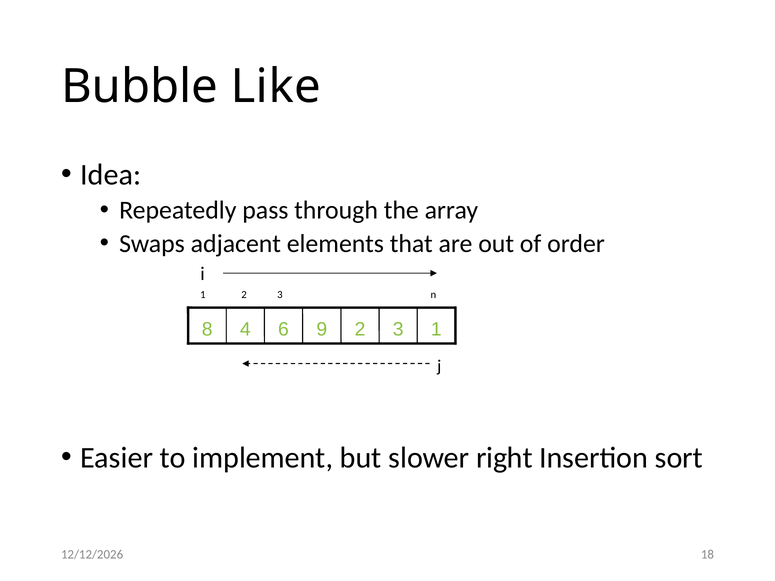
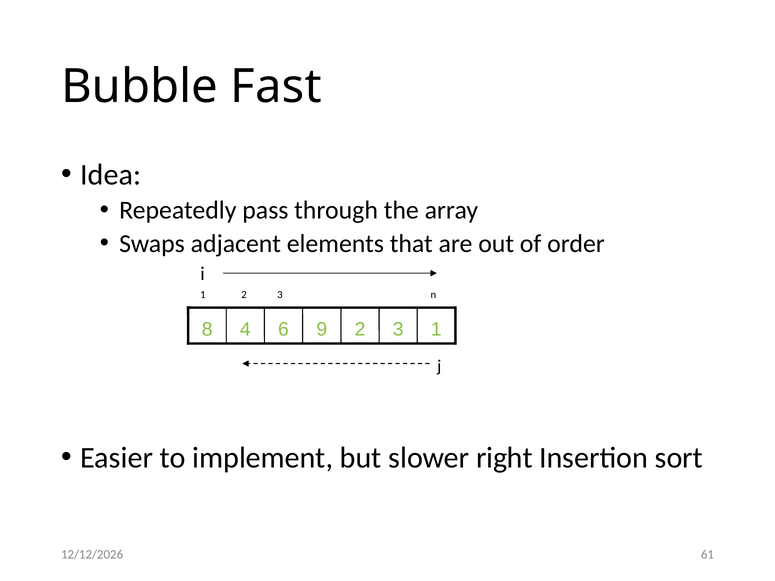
Like: Like -> Fast
18: 18 -> 61
